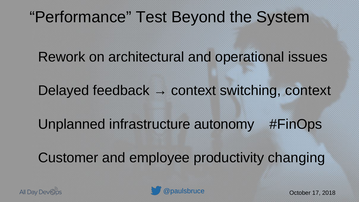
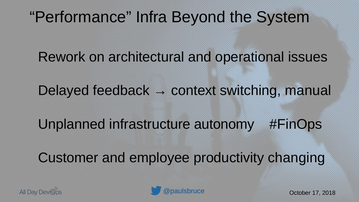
Test: Test -> Infra
switching context: context -> manual
